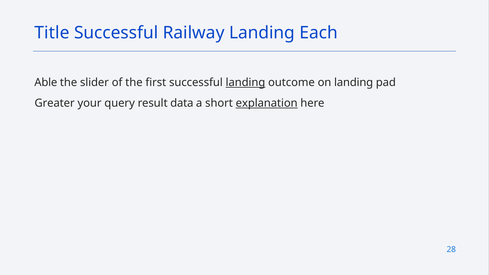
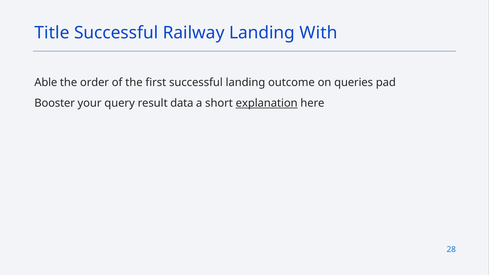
Each: Each -> With
slider: slider -> order
landing at (245, 83) underline: present -> none
on landing: landing -> queries
Greater: Greater -> Booster
